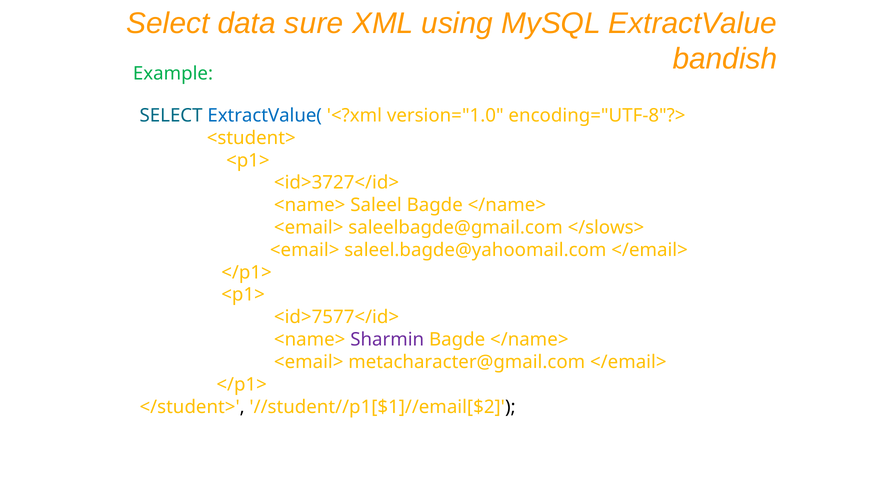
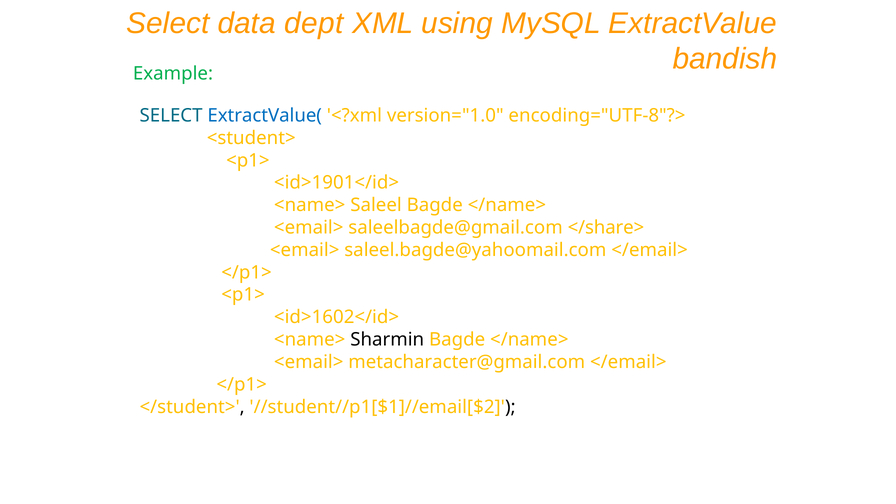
sure: sure -> dept
<id>3727</id>: <id>3727</id> -> <id>1901</id>
</slows>: </slows> -> </share>
<id>7577</id>: <id>7577</id> -> <id>1602</id>
Sharmin colour: purple -> black
